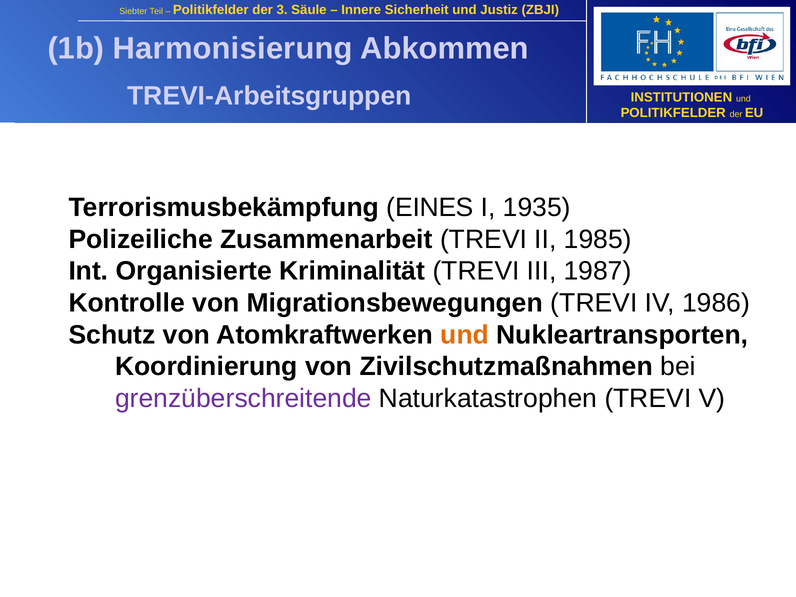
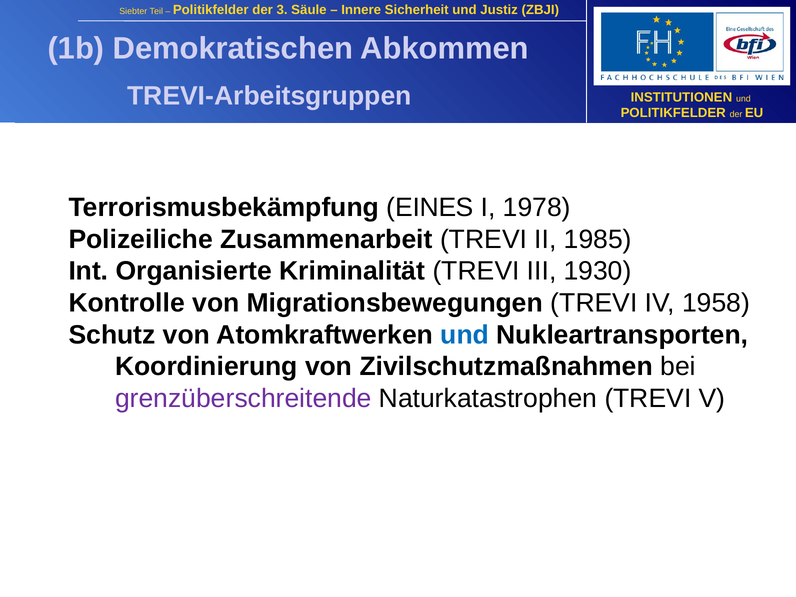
Harmonisierung: Harmonisierung -> Demokratischen
1935: 1935 -> 1978
1987: 1987 -> 1930
1986: 1986 -> 1958
und at (465, 335) colour: orange -> blue
